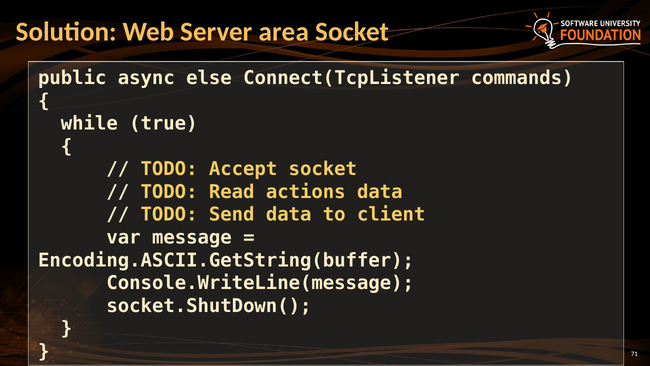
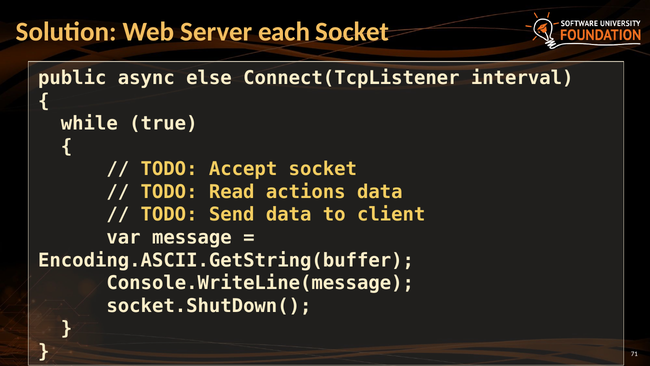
area: area -> each
commands: commands -> interval
